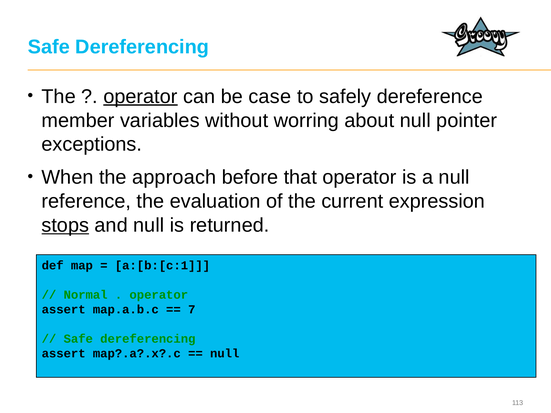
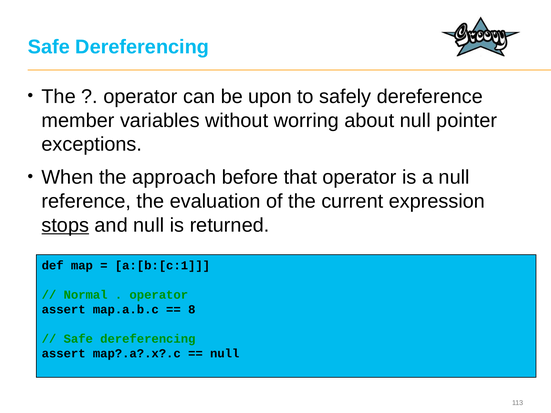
operator at (140, 97) underline: present -> none
case: case -> upon
7: 7 -> 8
